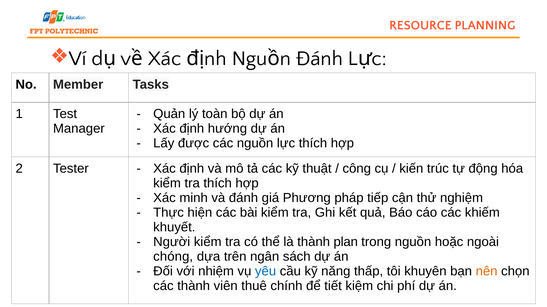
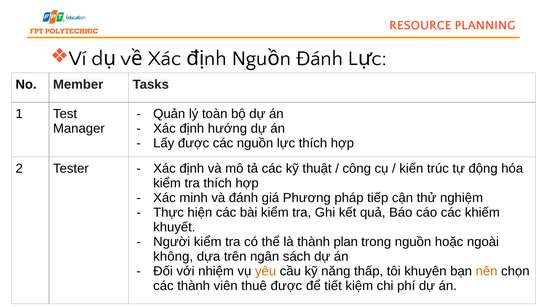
chóng: chóng -> không
yêu colour: blue -> orange
thuê chính: chính -> được
